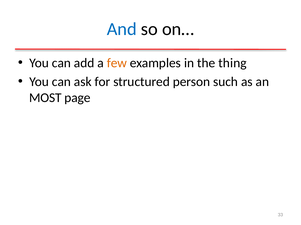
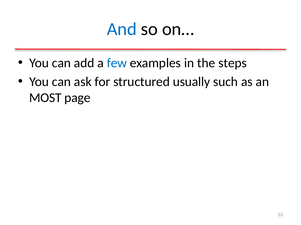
few colour: orange -> blue
thing: thing -> steps
person: person -> usually
